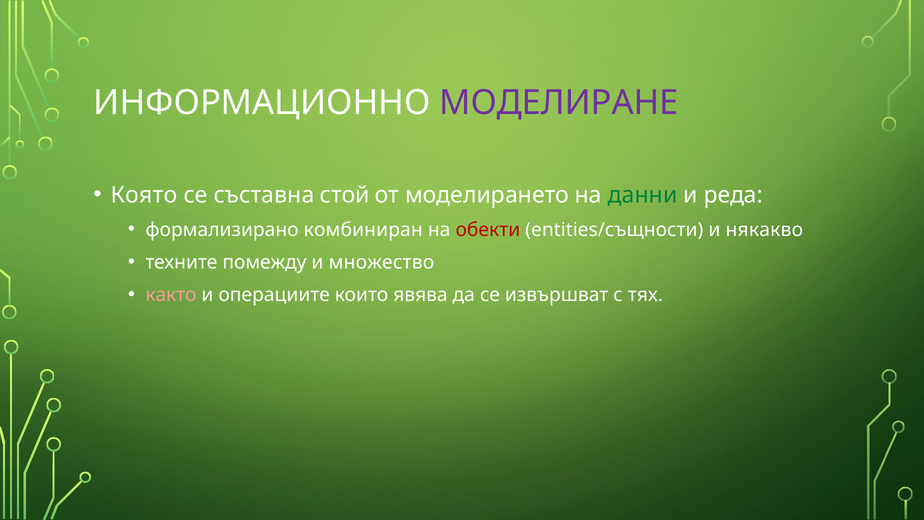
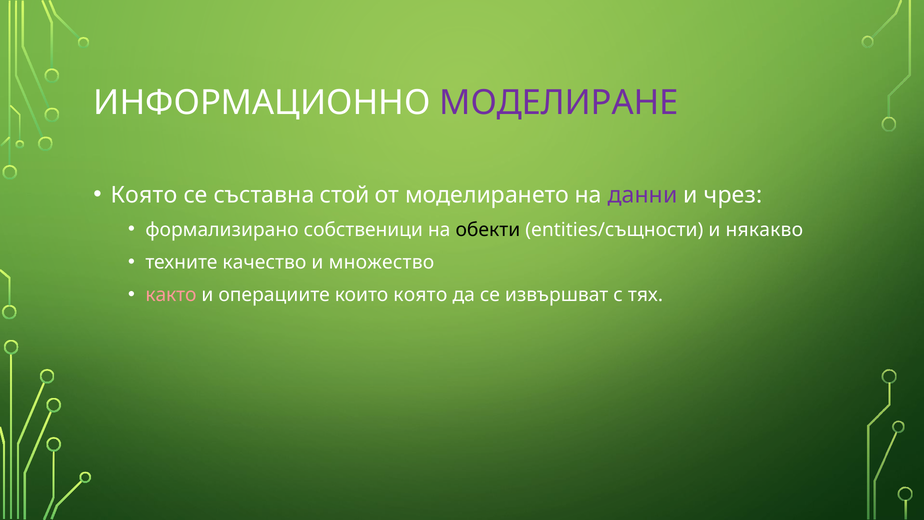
данни colour: green -> purple
реда: реда -> чрез
комбиниран: комбиниран -> собственици
обекти colour: red -> black
помежду: помежду -> качество
които явява: явява -> която
